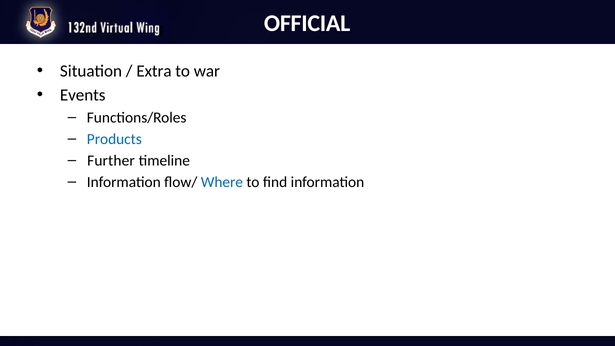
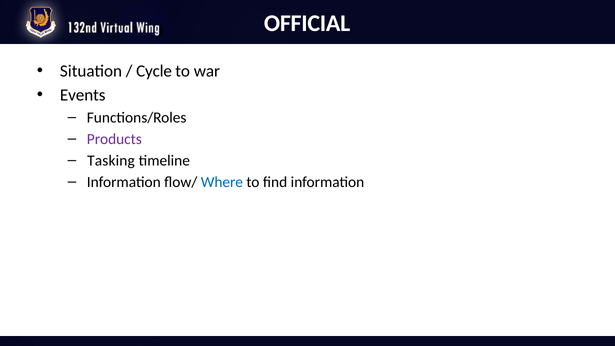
Extra: Extra -> Cycle
Products colour: blue -> purple
Further: Further -> Tasking
